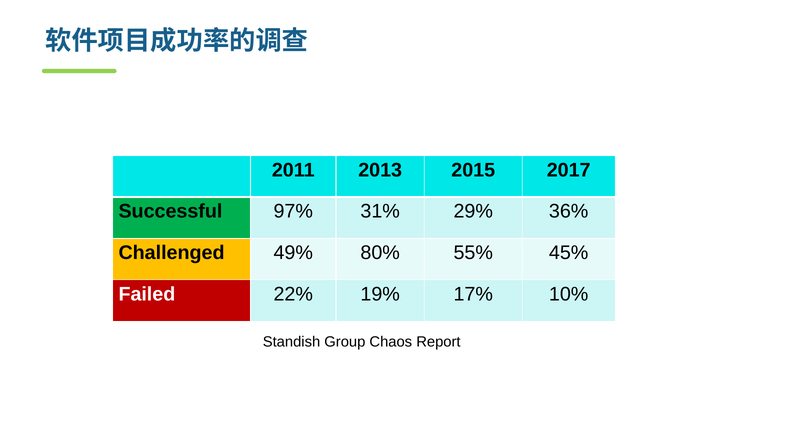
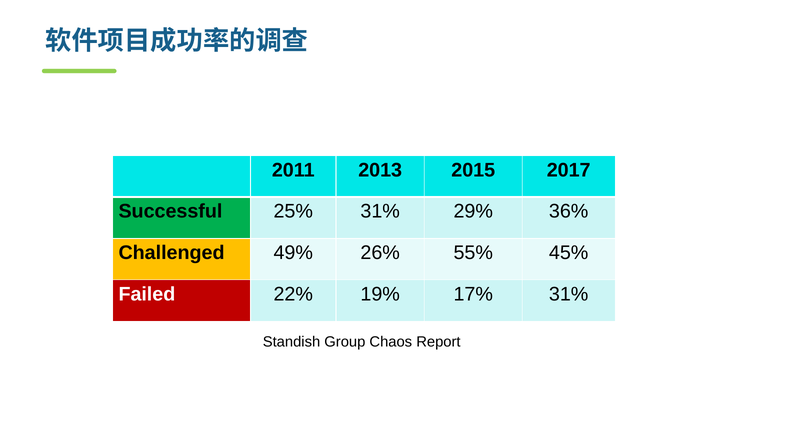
97%: 97% -> 25%
80%: 80% -> 26%
17% 10%: 10% -> 31%
